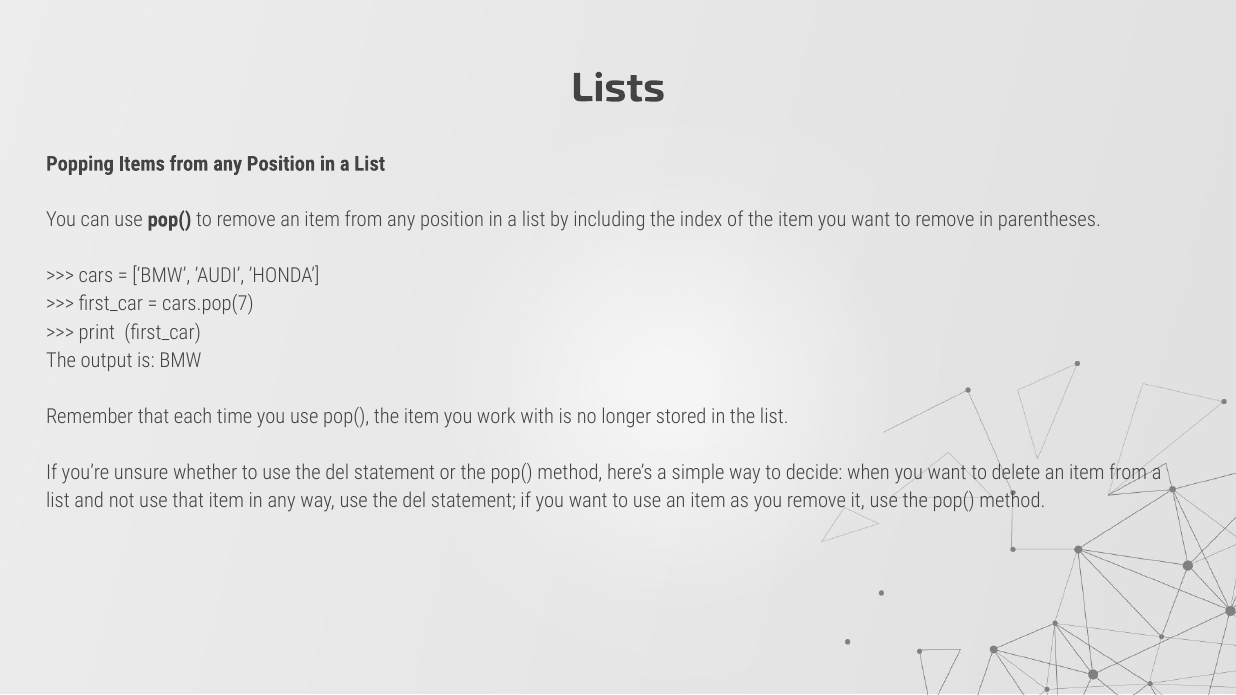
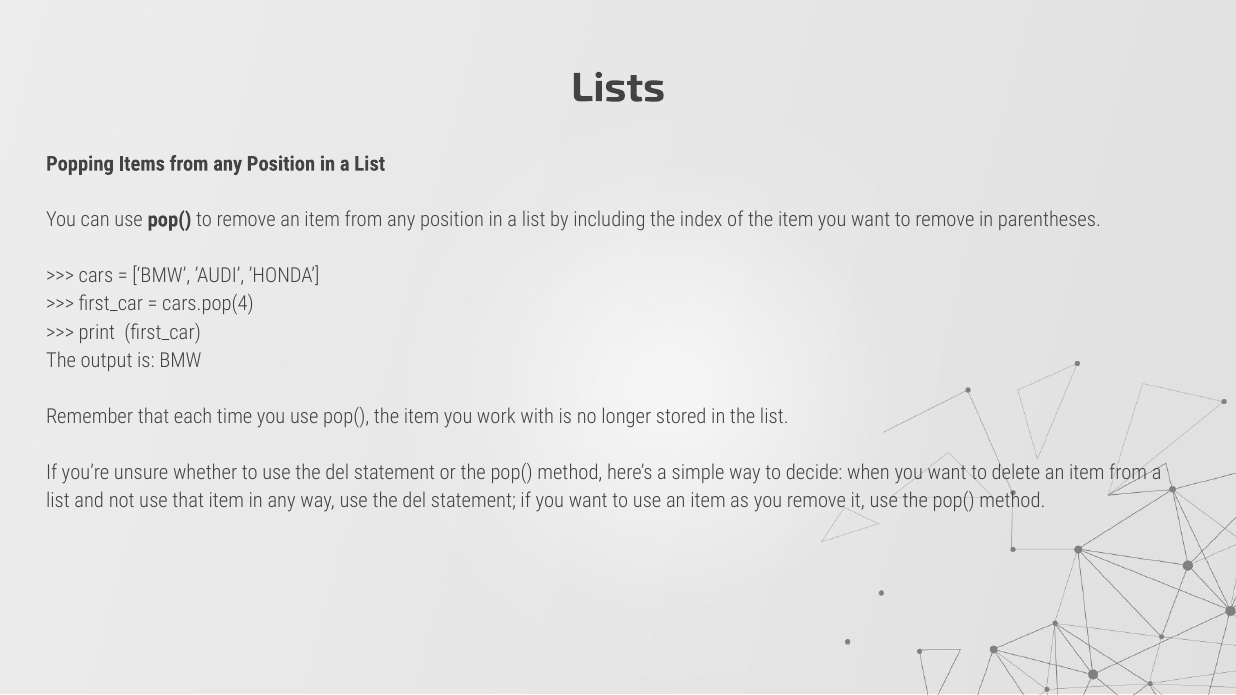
cars.pop(7: cars.pop(7 -> cars.pop(4
